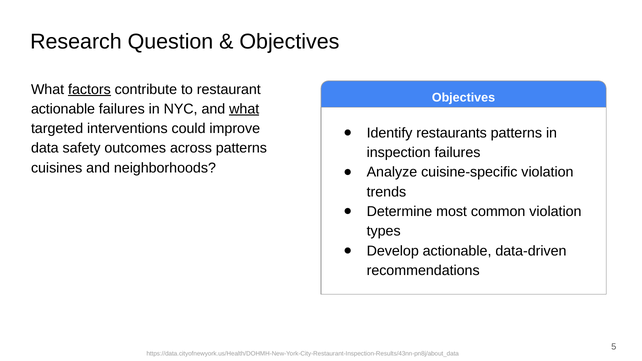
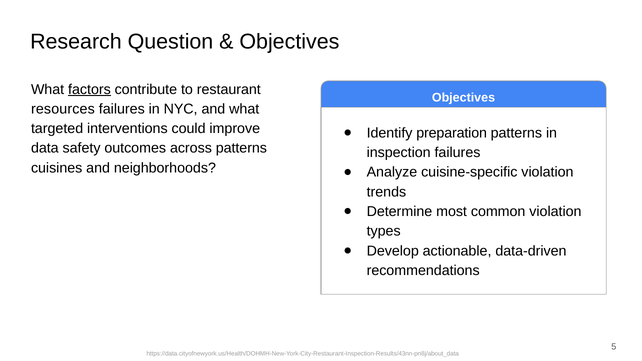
actionable at (63, 109): actionable -> resources
what at (244, 109) underline: present -> none
restaurants: restaurants -> preparation
